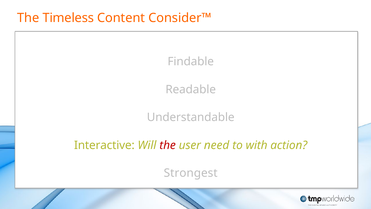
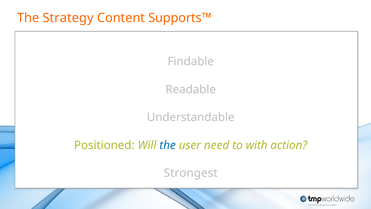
Timeless: Timeless -> Strategy
Consider™: Consider™ -> Supports™
Interactive: Interactive -> Positioned
the at (168, 145) colour: red -> blue
